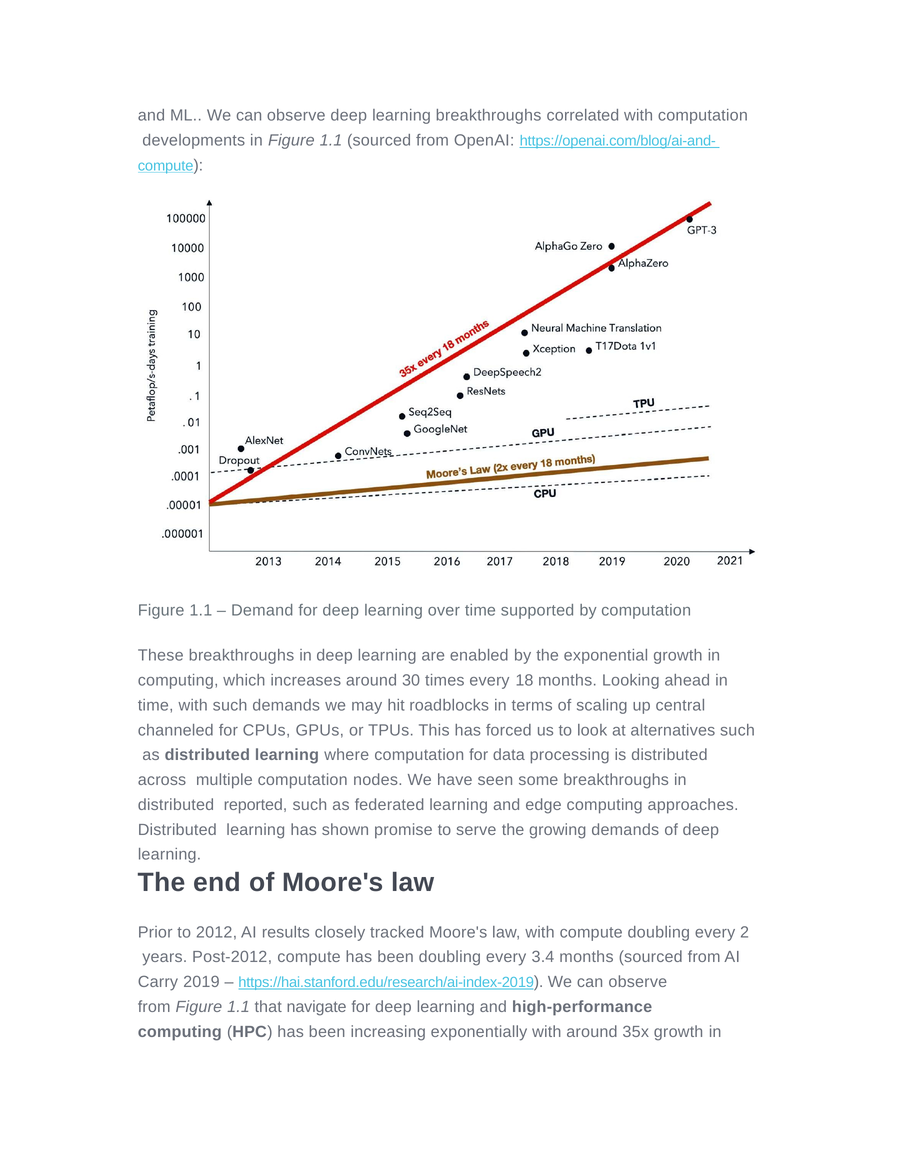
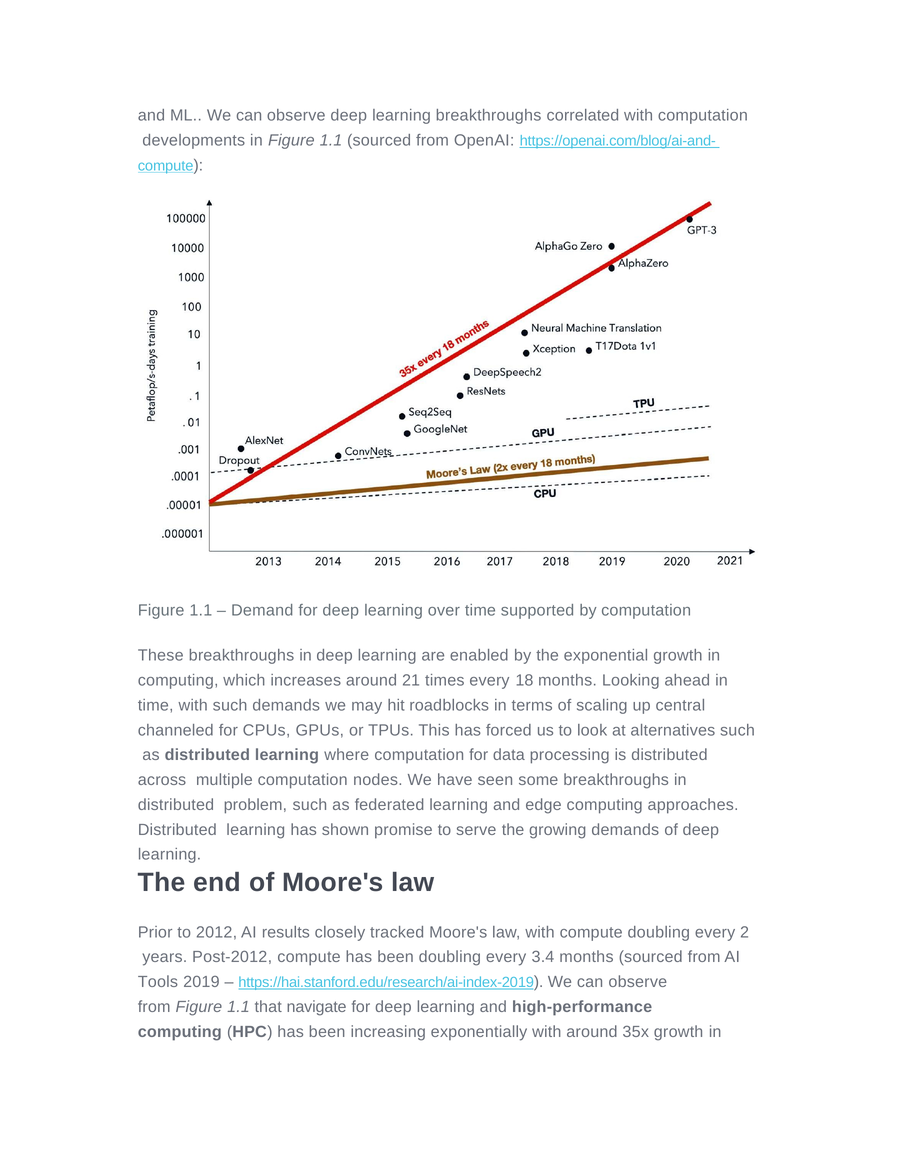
30: 30 -> 21
reported: reported -> problem
Carry: Carry -> Tools
